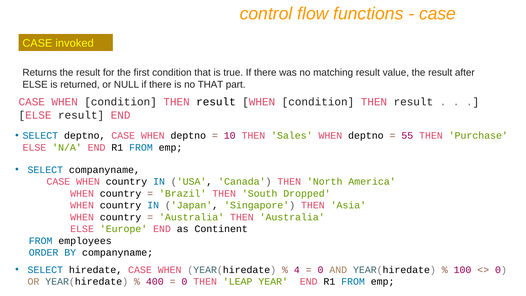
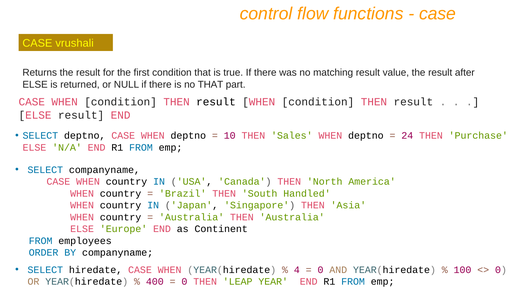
invoked: invoked -> vrushali
55: 55 -> 24
Dropped: Dropped -> Handled
